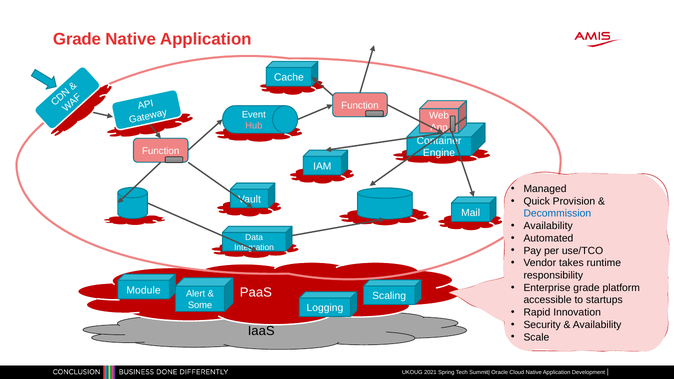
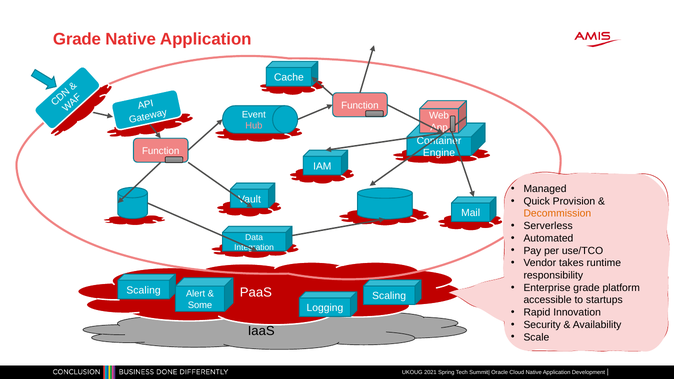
Decommission colour: blue -> orange
Availability at (548, 226): Availability -> Serverless
Module at (144, 290): Module -> Scaling
